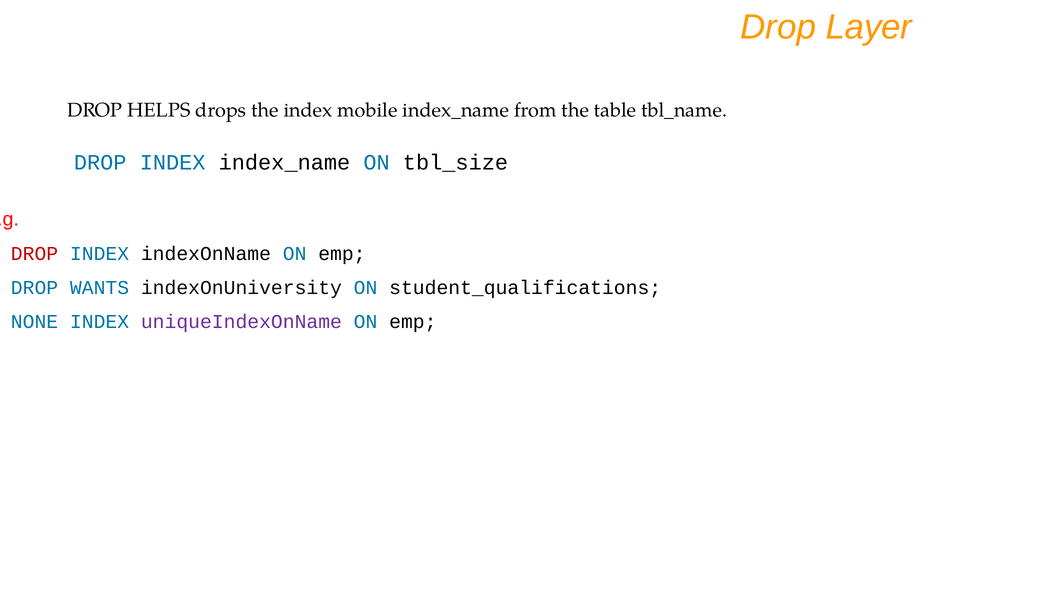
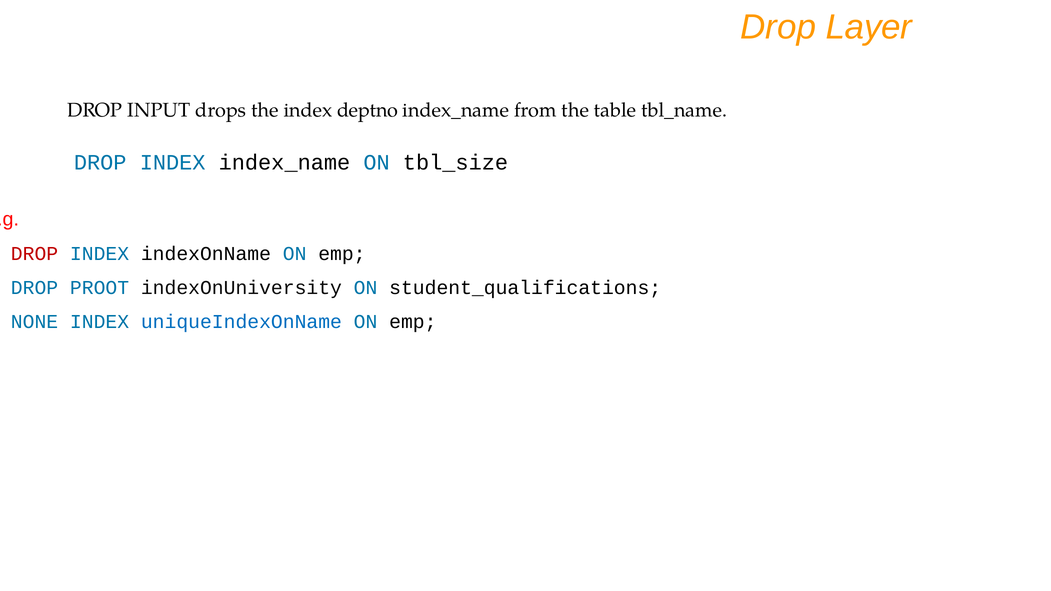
HELPS: HELPS -> INPUT
mobile: mobile -> deptno
WANTS: WANTS -> PROOT
uniqueIndexOnName colour: purple -> blue
